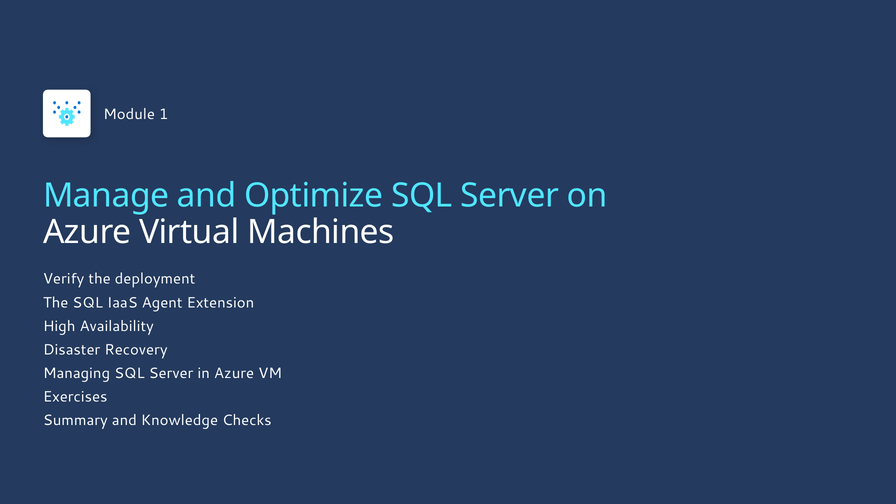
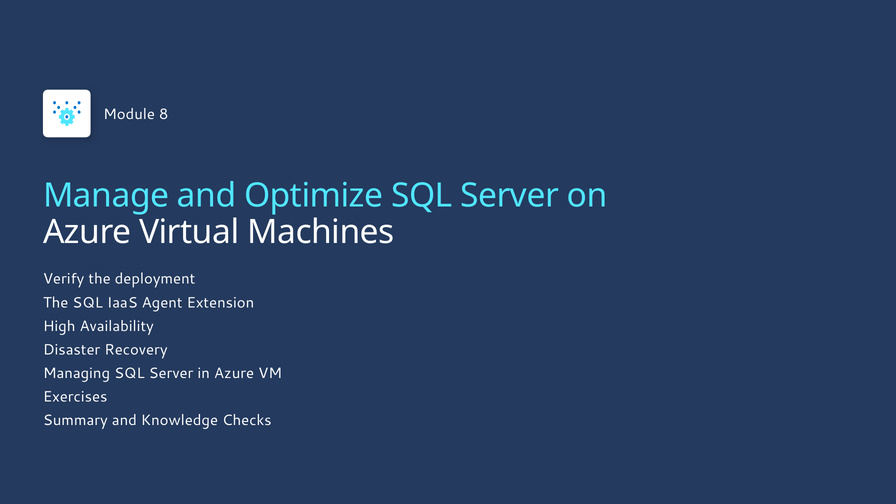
1: 1 -> 8
